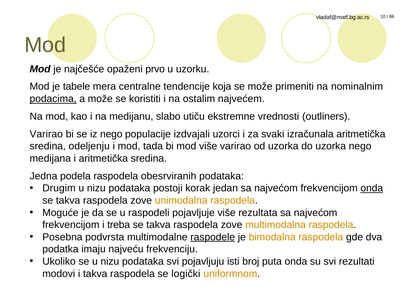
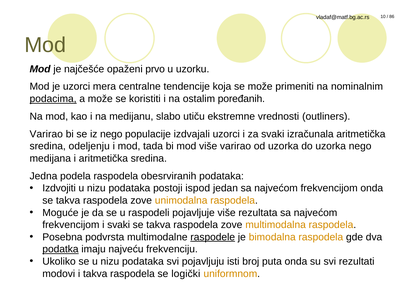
je tabele: tabele -> uzorci
najvećem: najvećem -> poređanih
Drugim: Drugim -> Izdvojiti
korak: korak -> ispod
onda at (372, 188) underline: present -> none
i treba: treba -> svaki
podatka underline: none -> present
